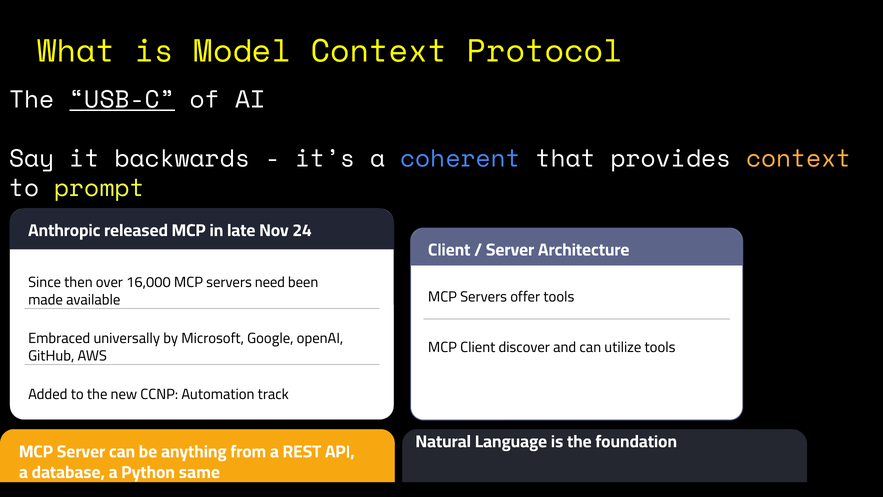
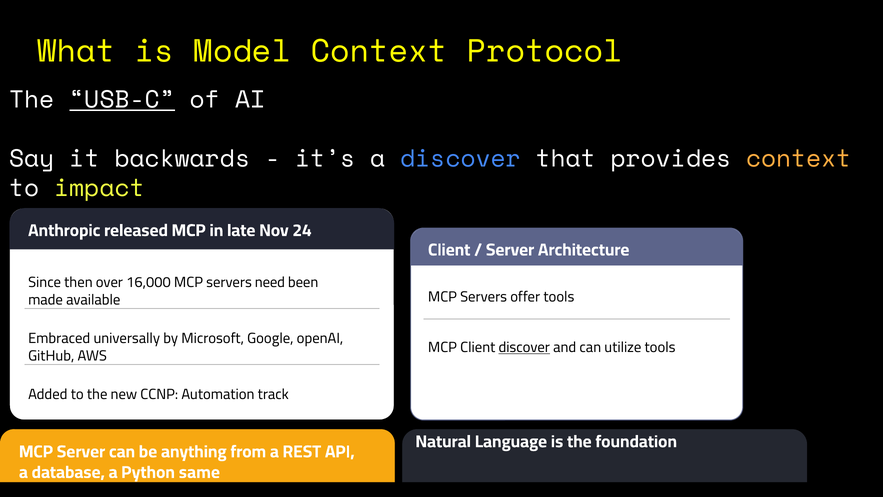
a coherent: coherent -> discover
prompt: prompt -> impact
discover at (524, 347) underline: none -> present
